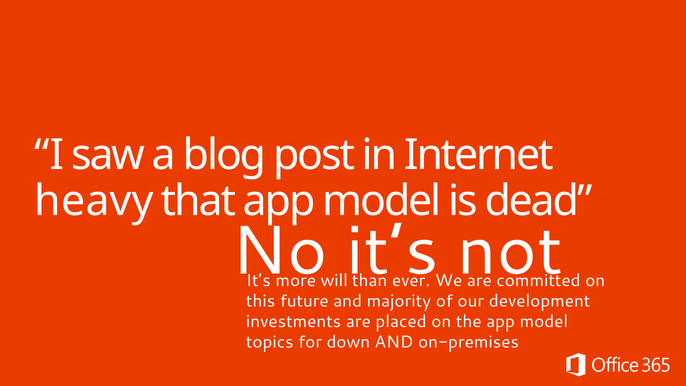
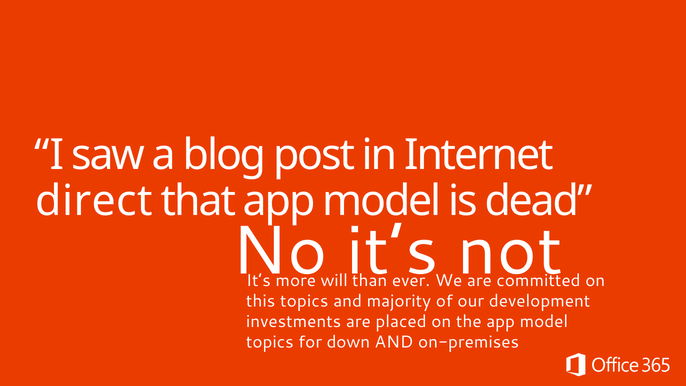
heavy: heavy -> direct
this future: future -> topics
